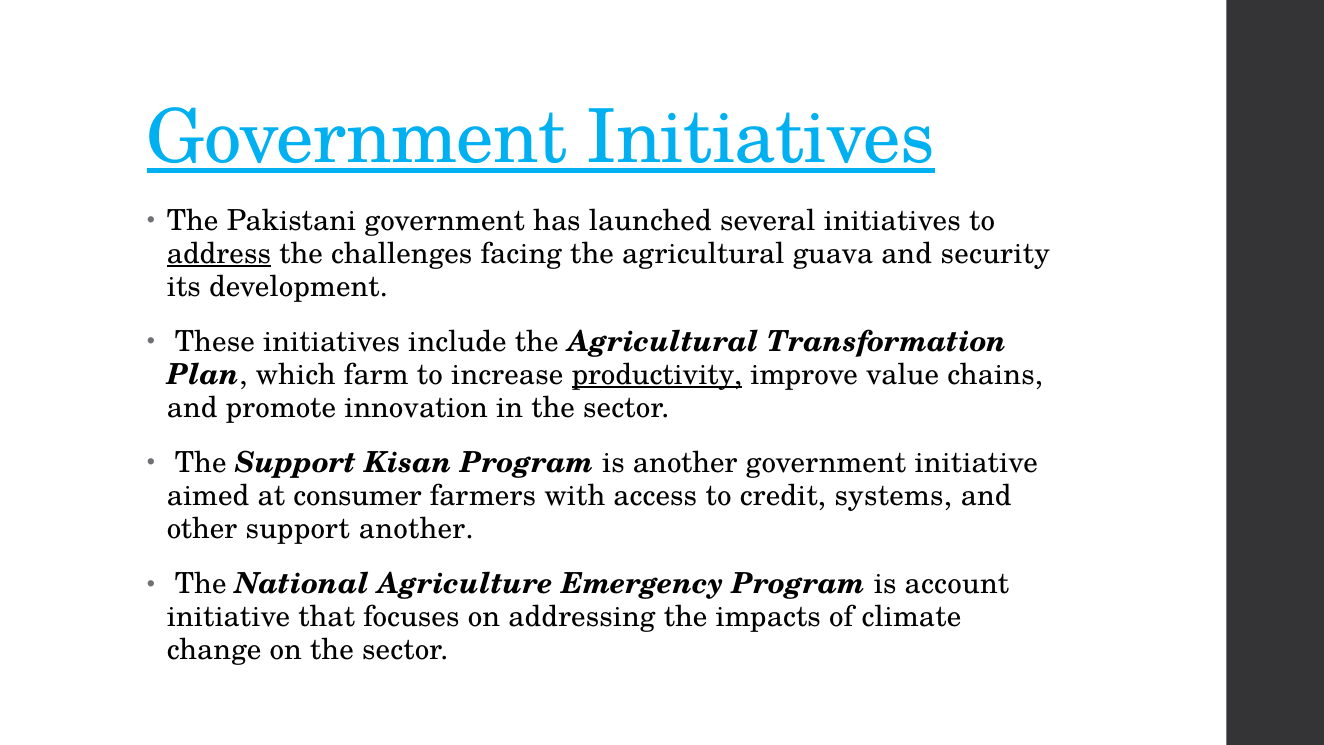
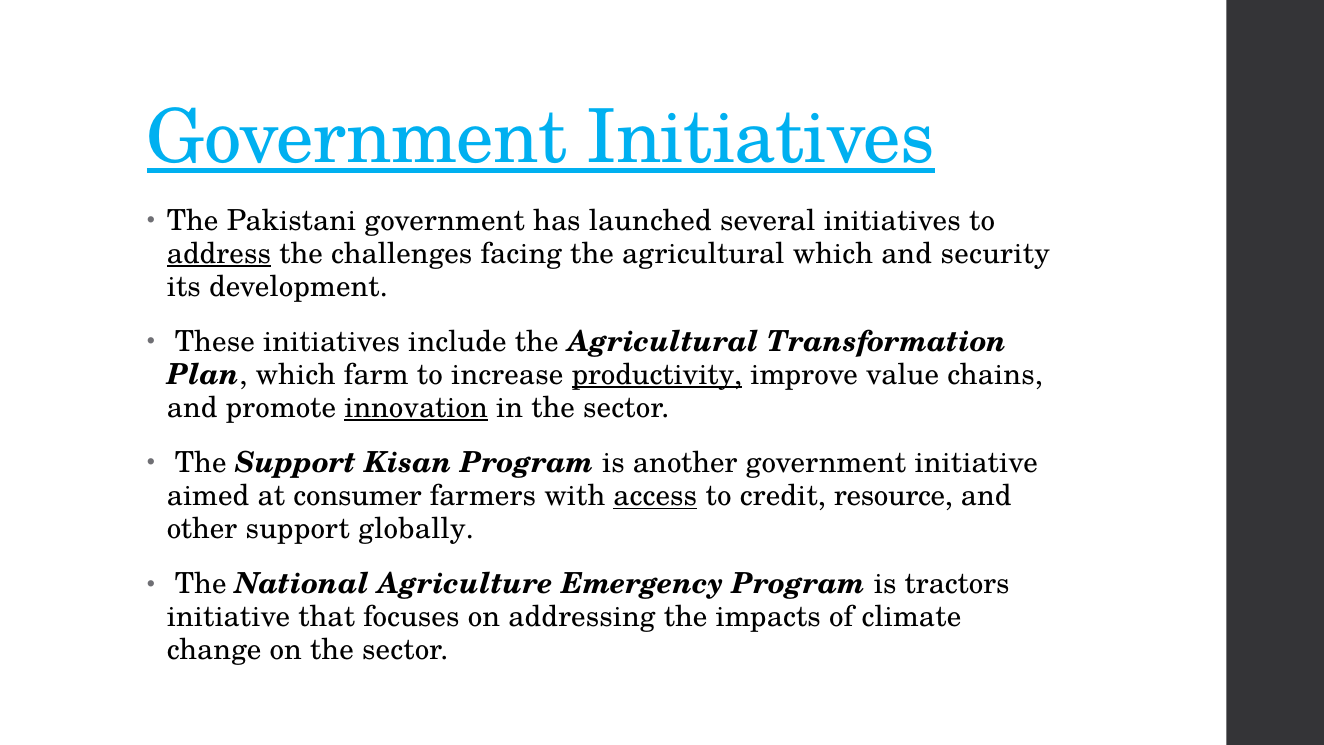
agricultural guava: guava -> which
innovation underline: none -> present
access underline: none -> present
systems: systems -> resource
support another: another -> globally
account: account -> tractors
